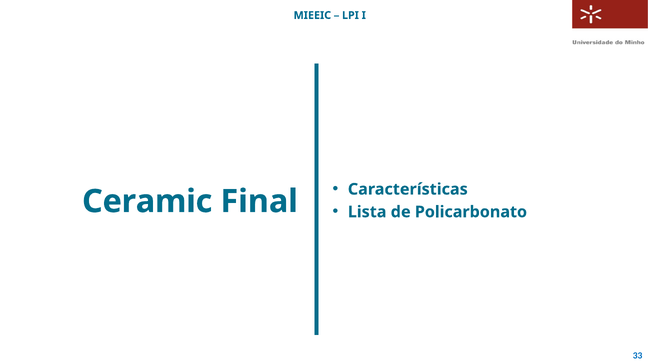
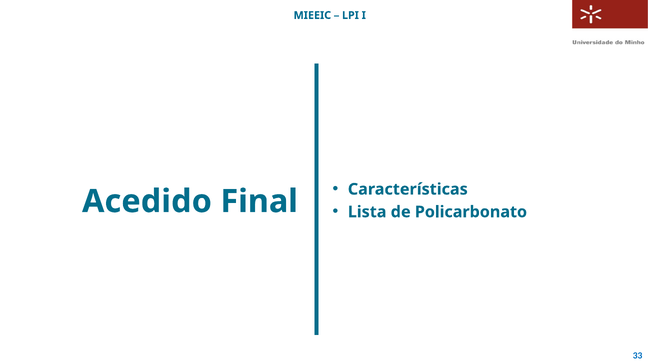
Ceramic: Ceramic -> Acedido
